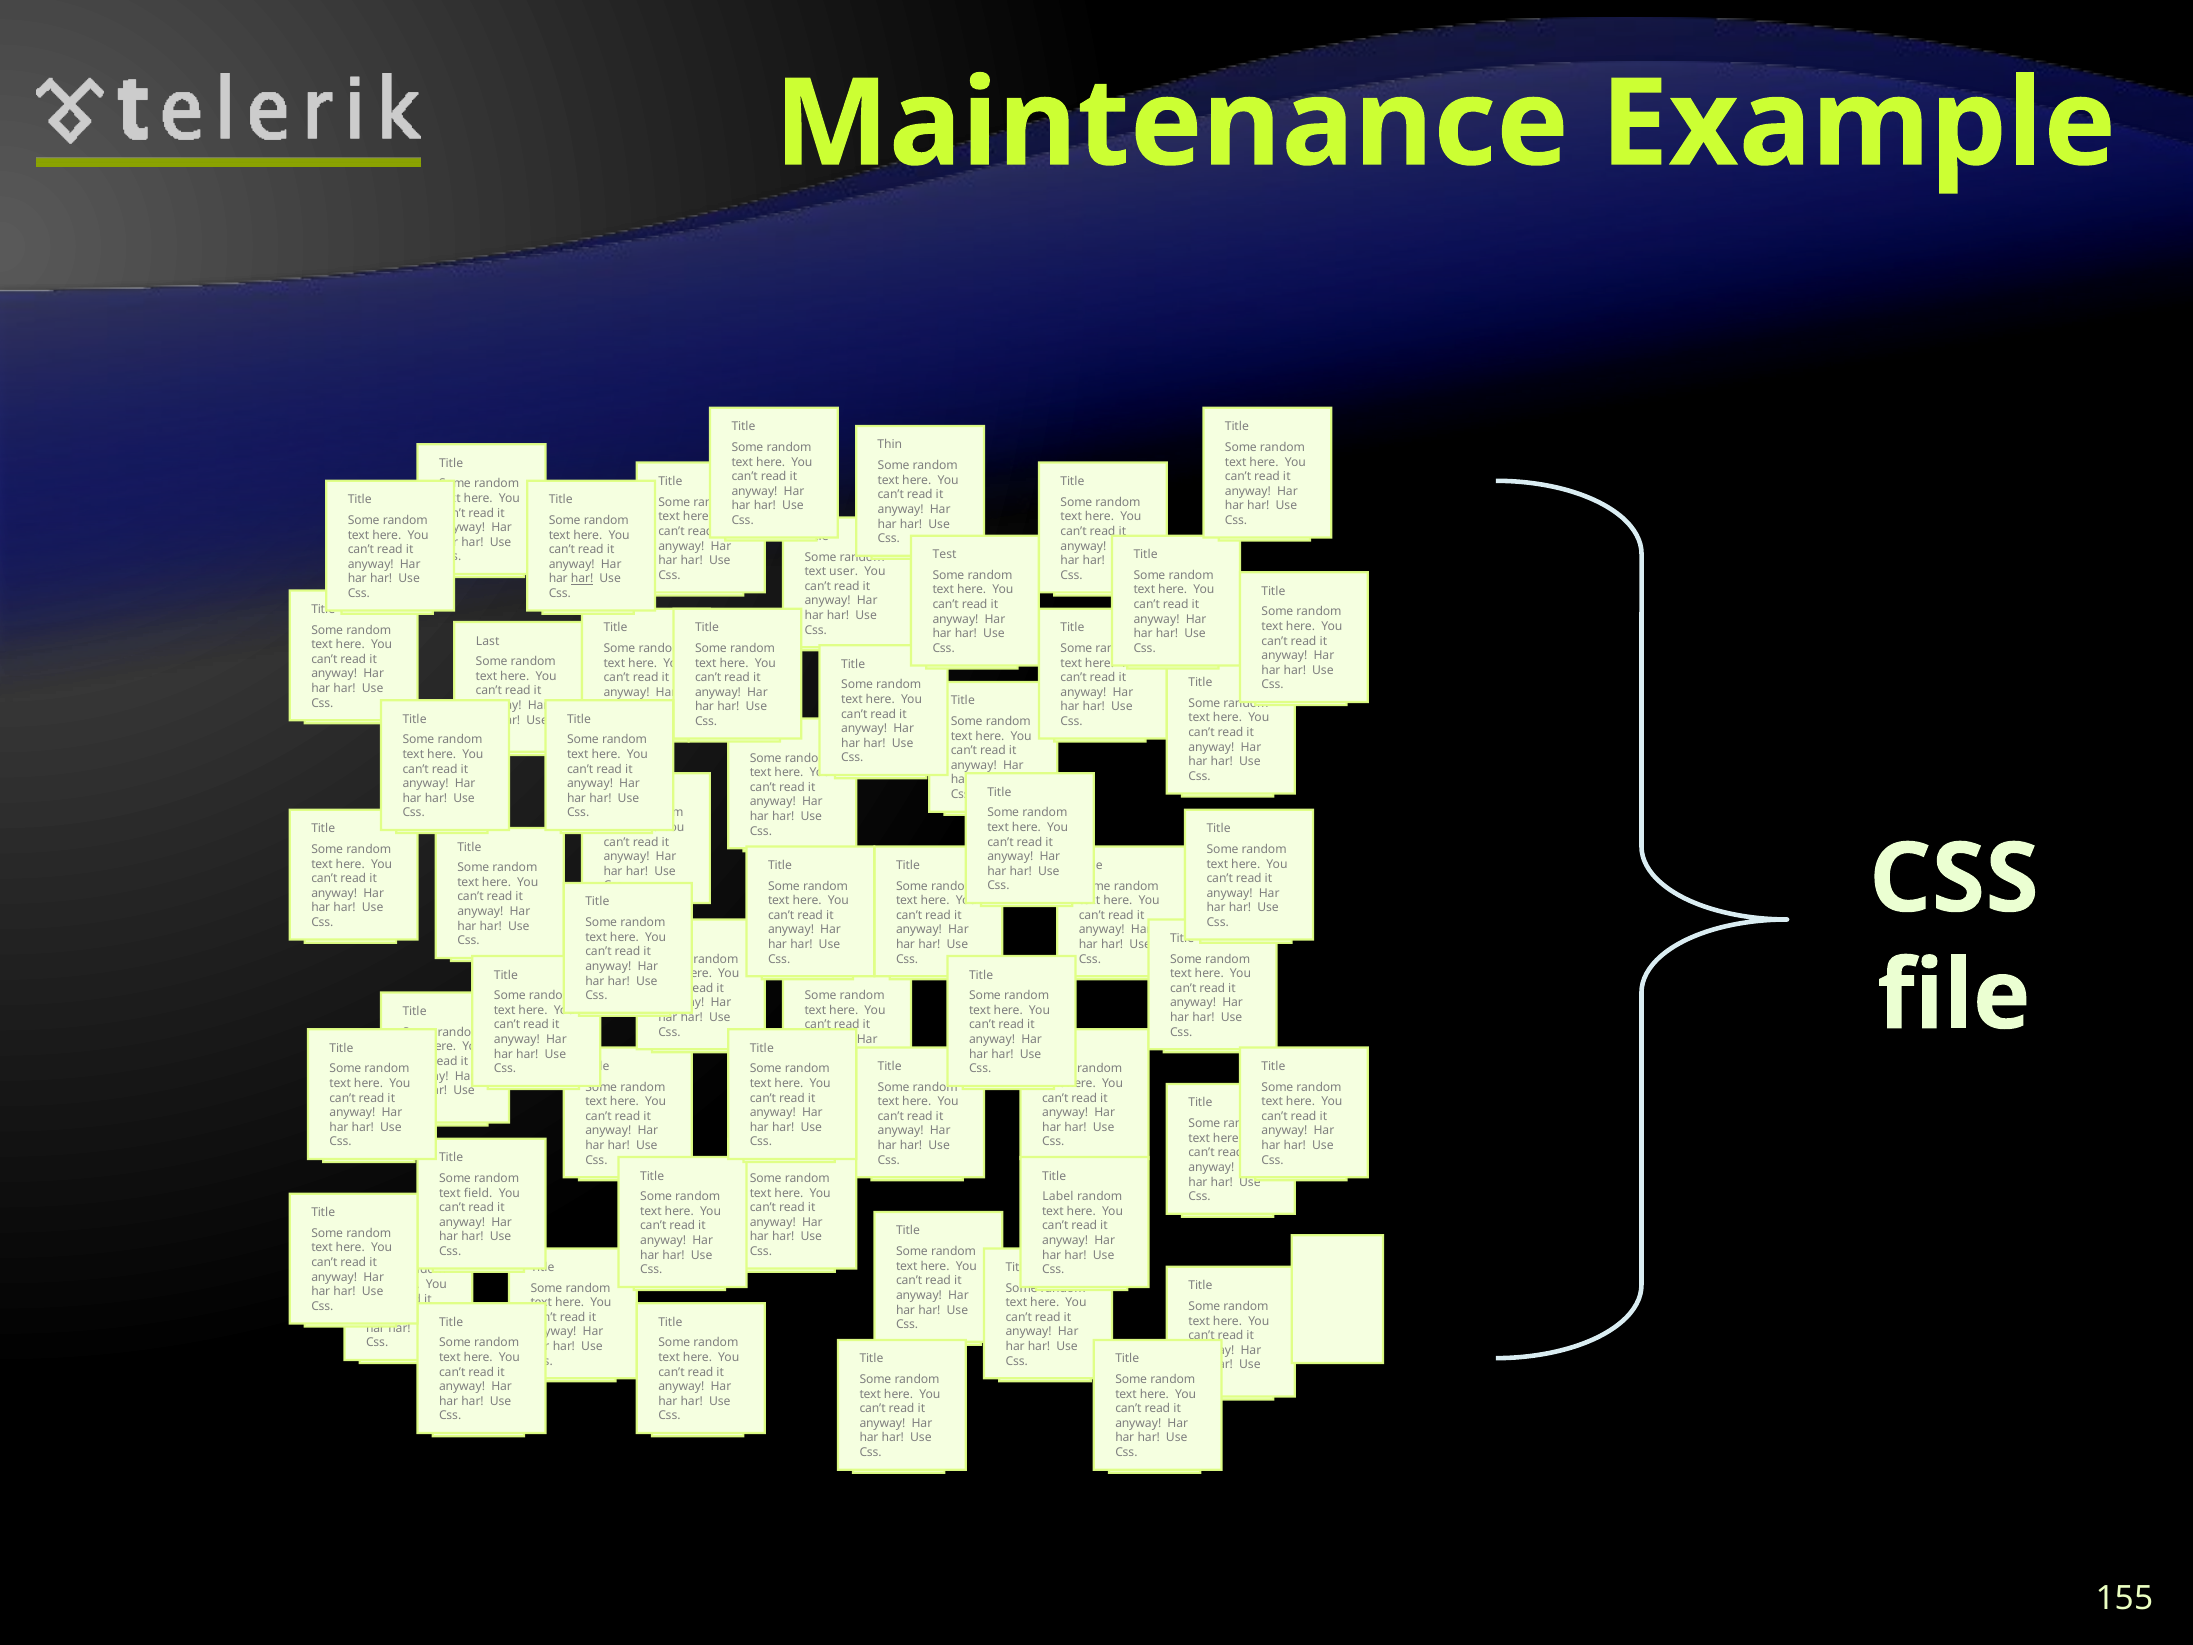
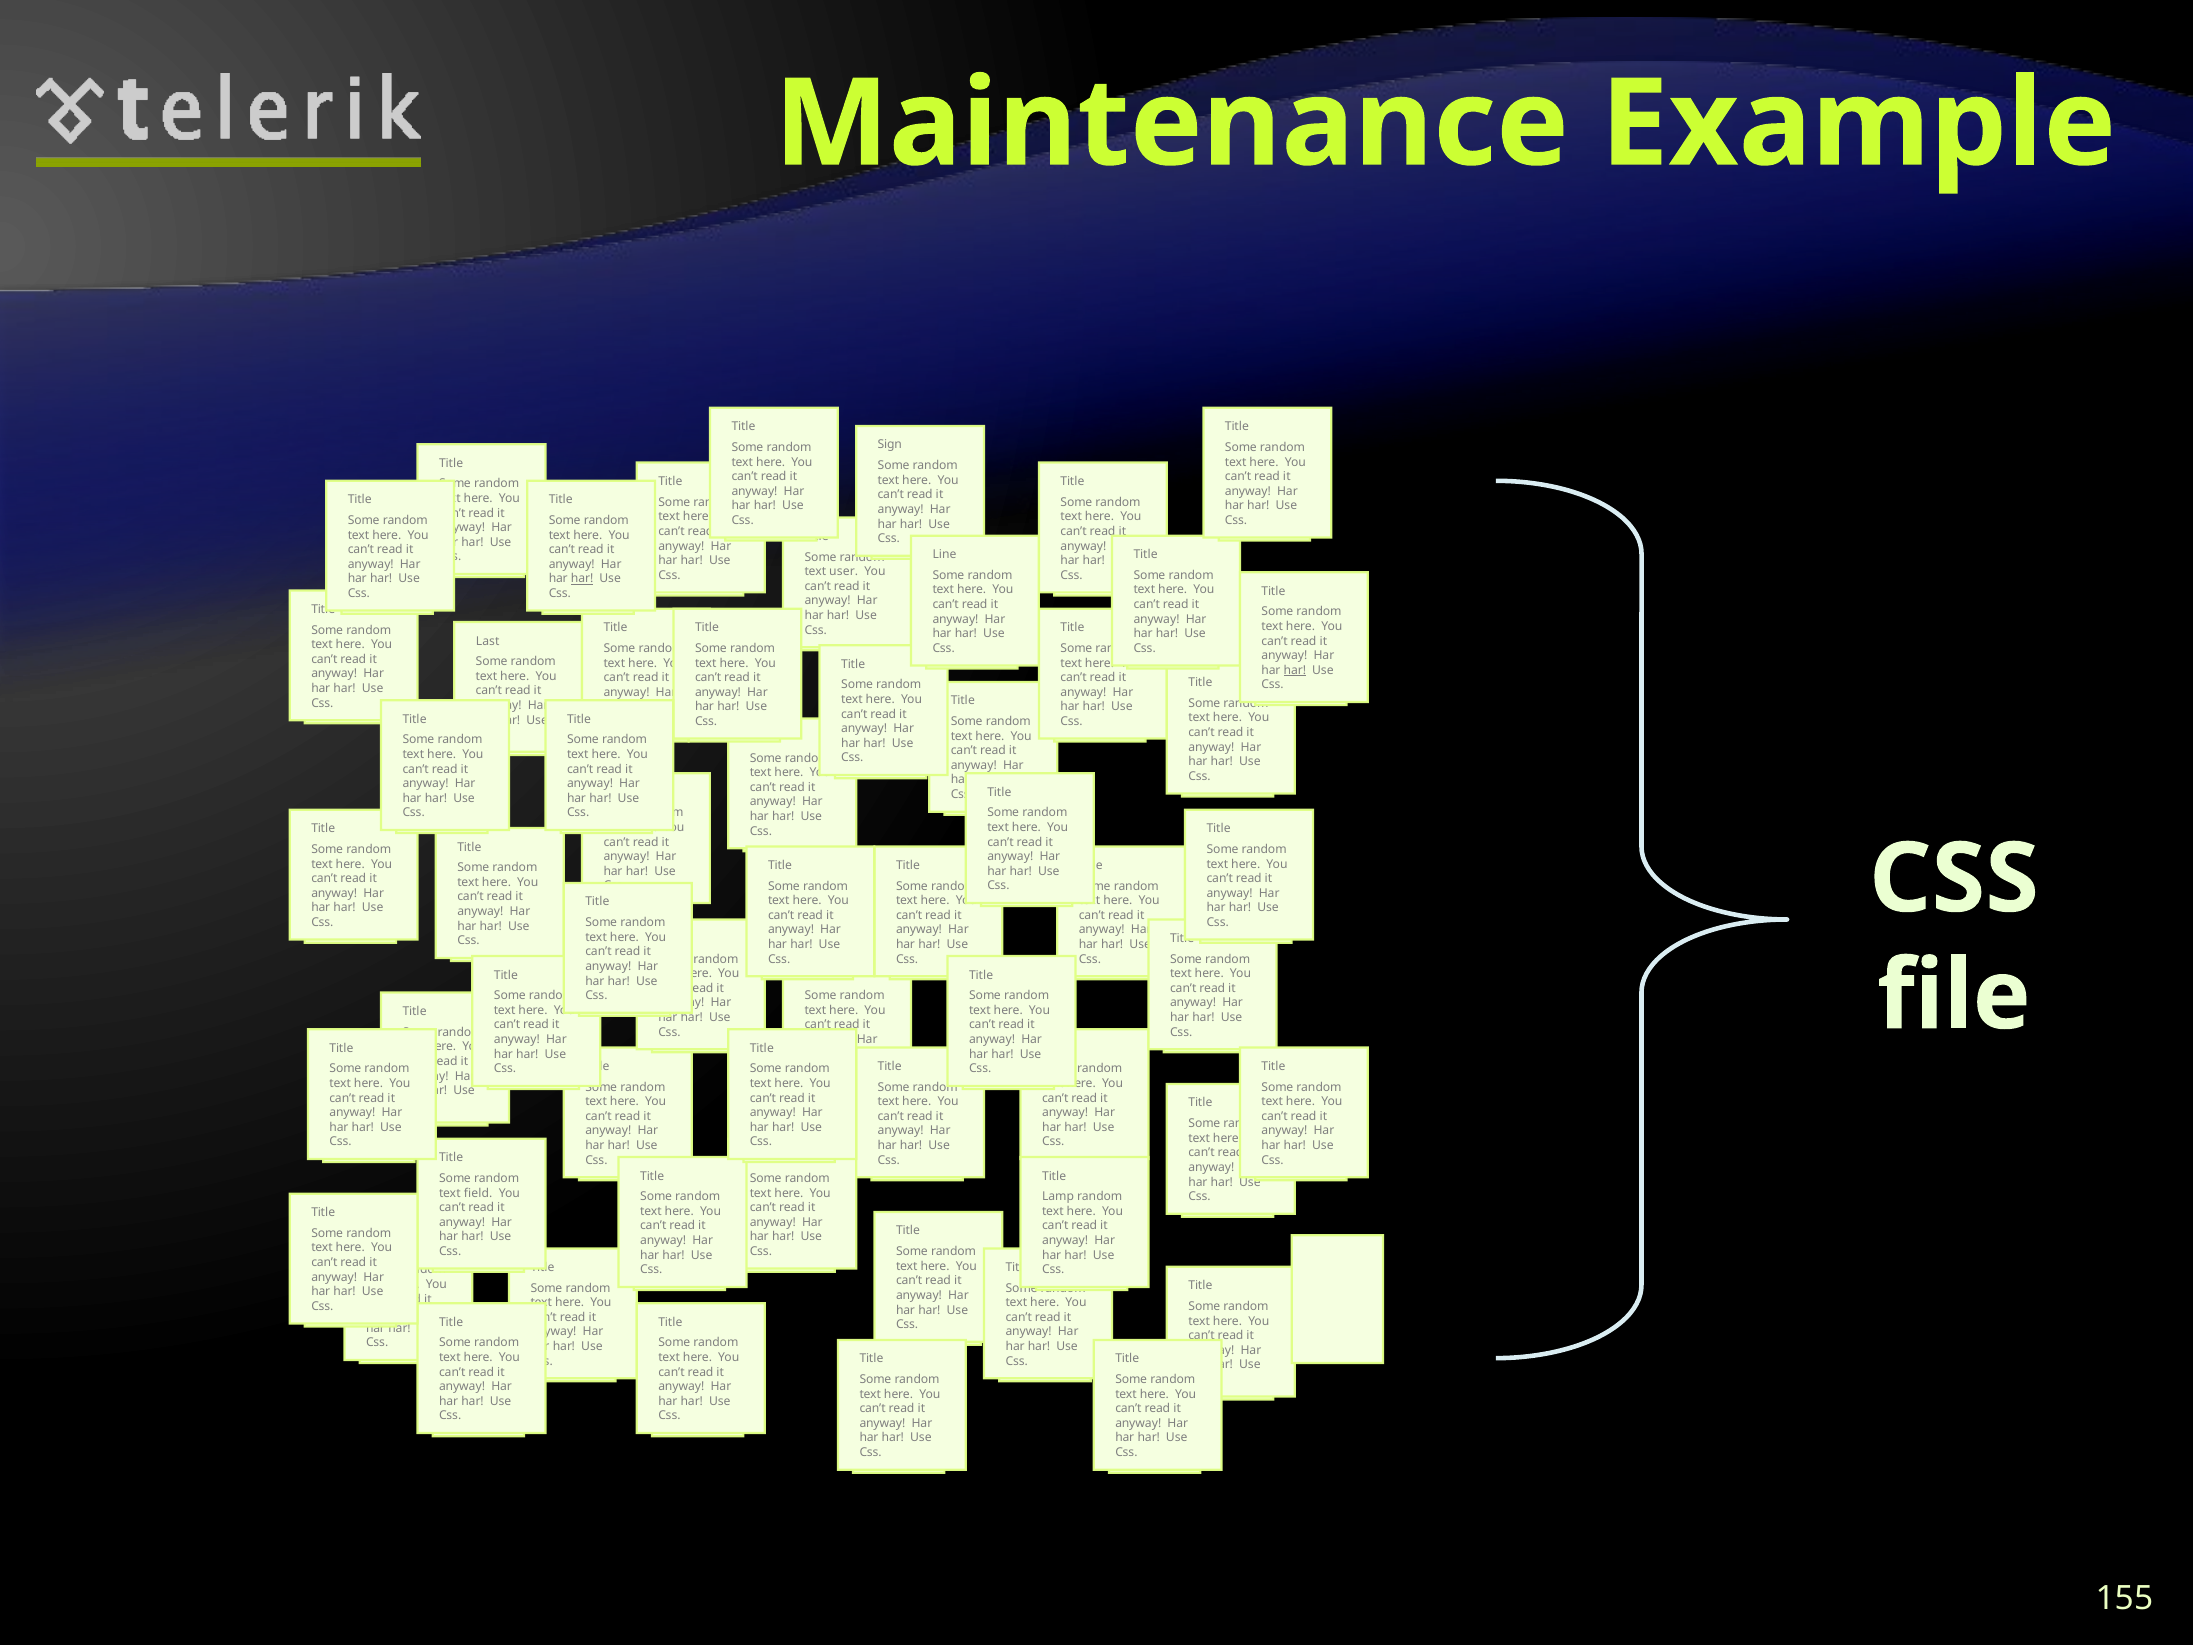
Thin: Thin -> Sign
Test: Test -> Line
har at (1295, 670) underline: none -> present
Label: Label -> Lamp
